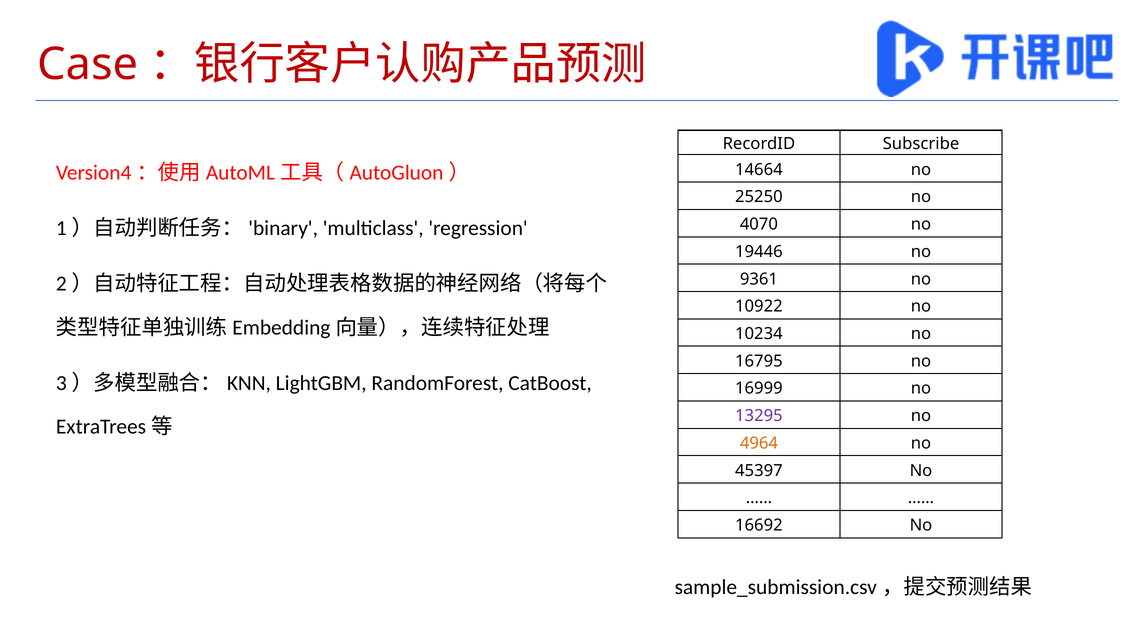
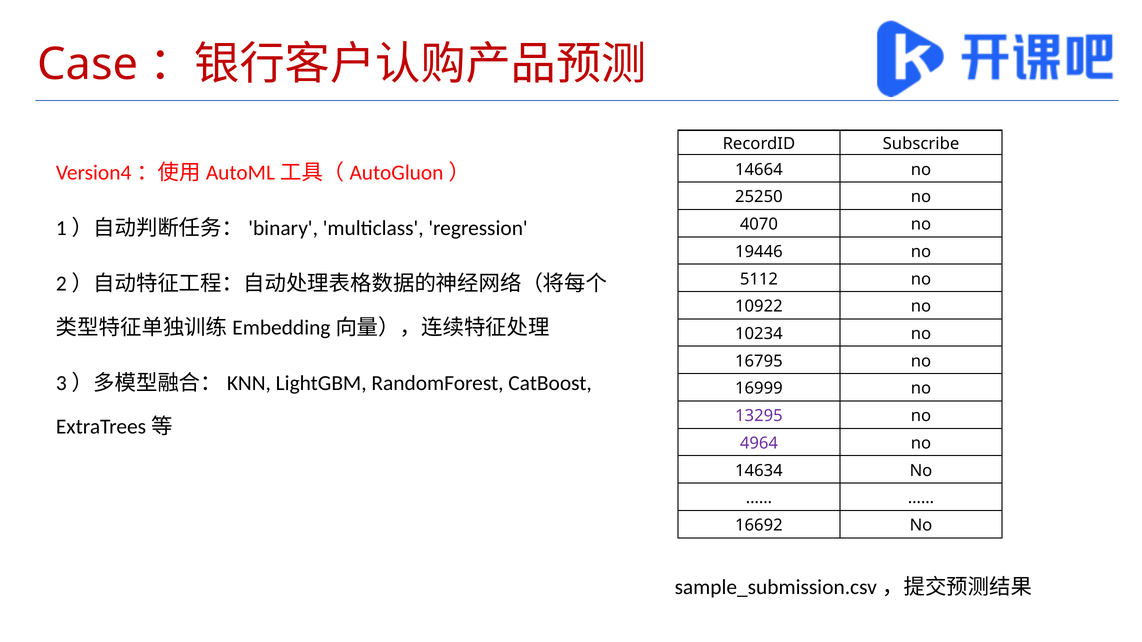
9361: 9361 -> 5112
4964 colour: orange -> purple
45397: 45397 -> 14634
